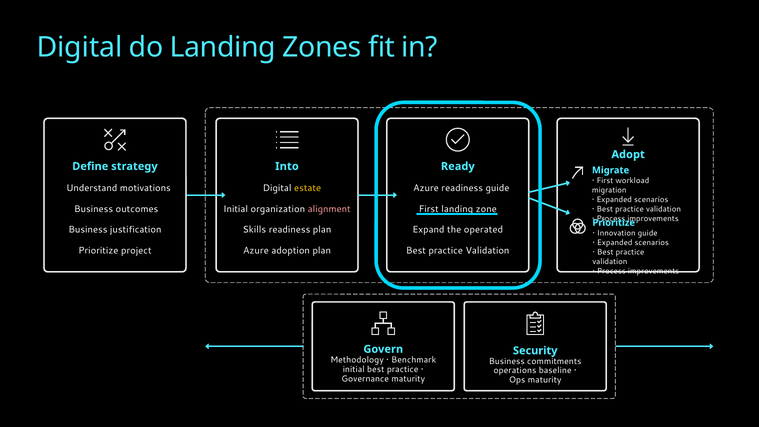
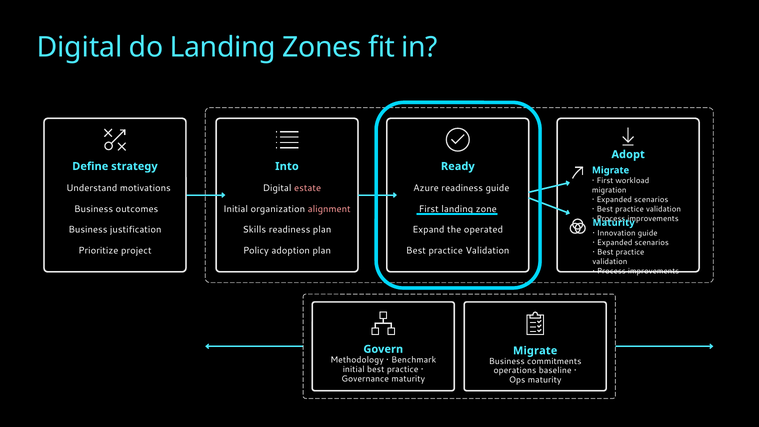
estate colour: yellow -> pink
Prioritize at (614, 223): Prioritize -> Maturity
Azure at (256, 251): Azure -> Policy
Security at (535, 351): Security -> Migrate
